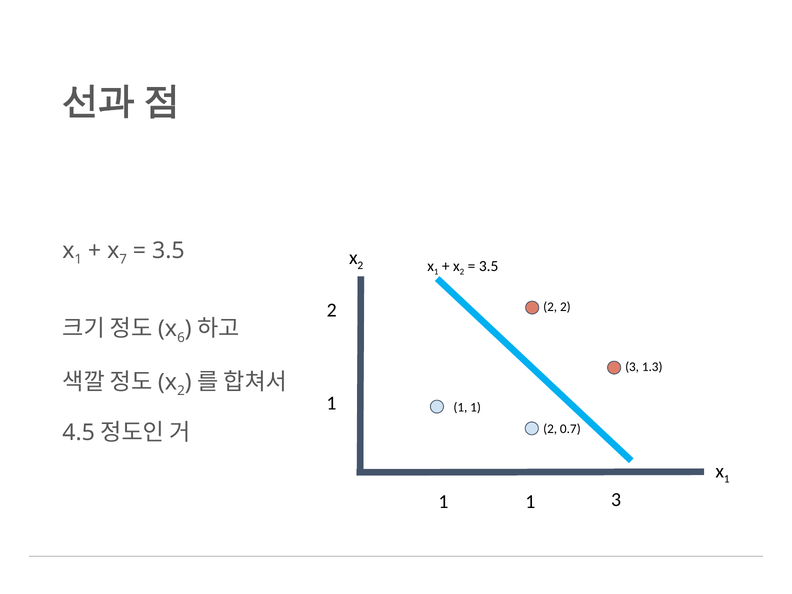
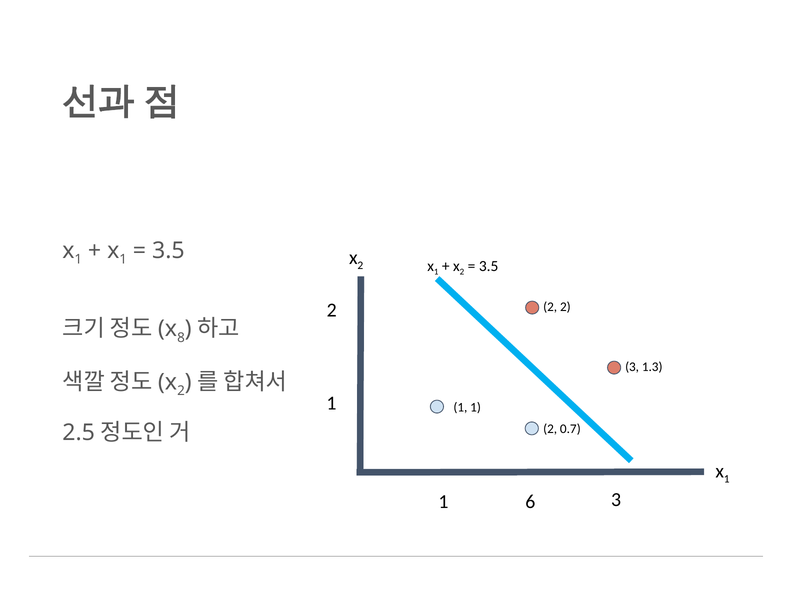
7 at (123, 259): 7 -> 1
6: 6 -> 8
4.5: 4.5 -> 2.5
1 at (530, 502): 1 -> 6
